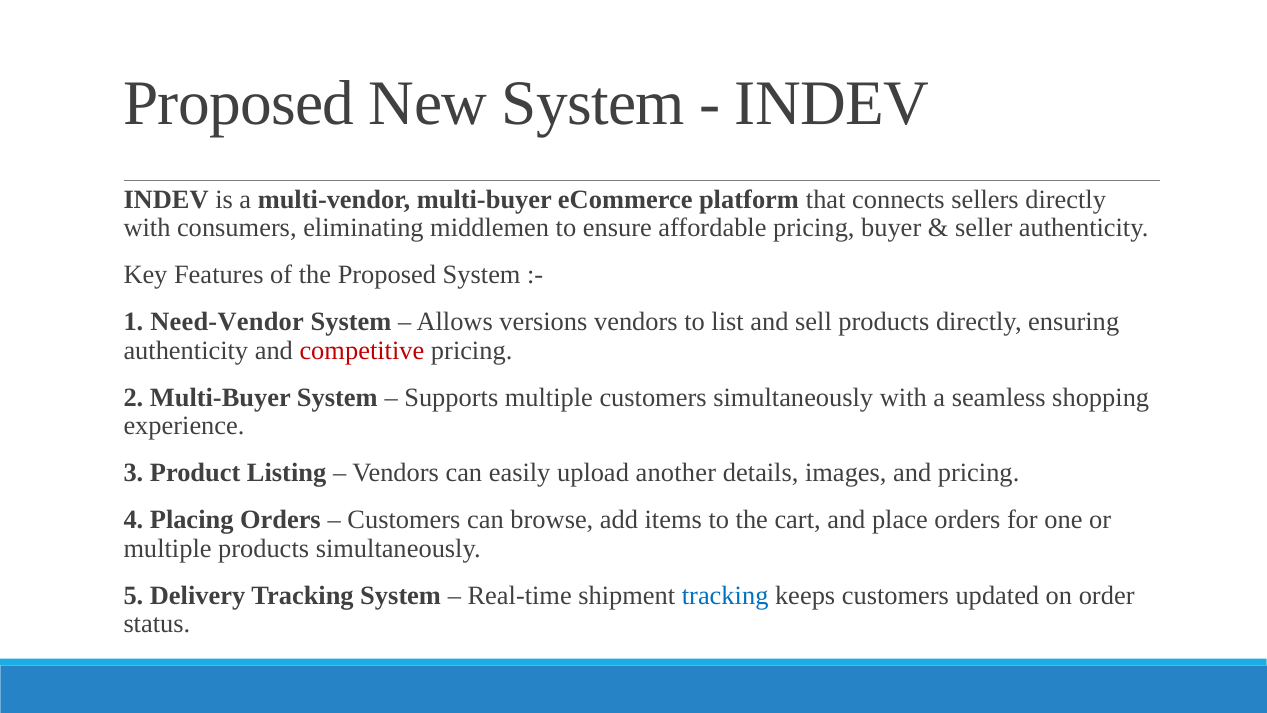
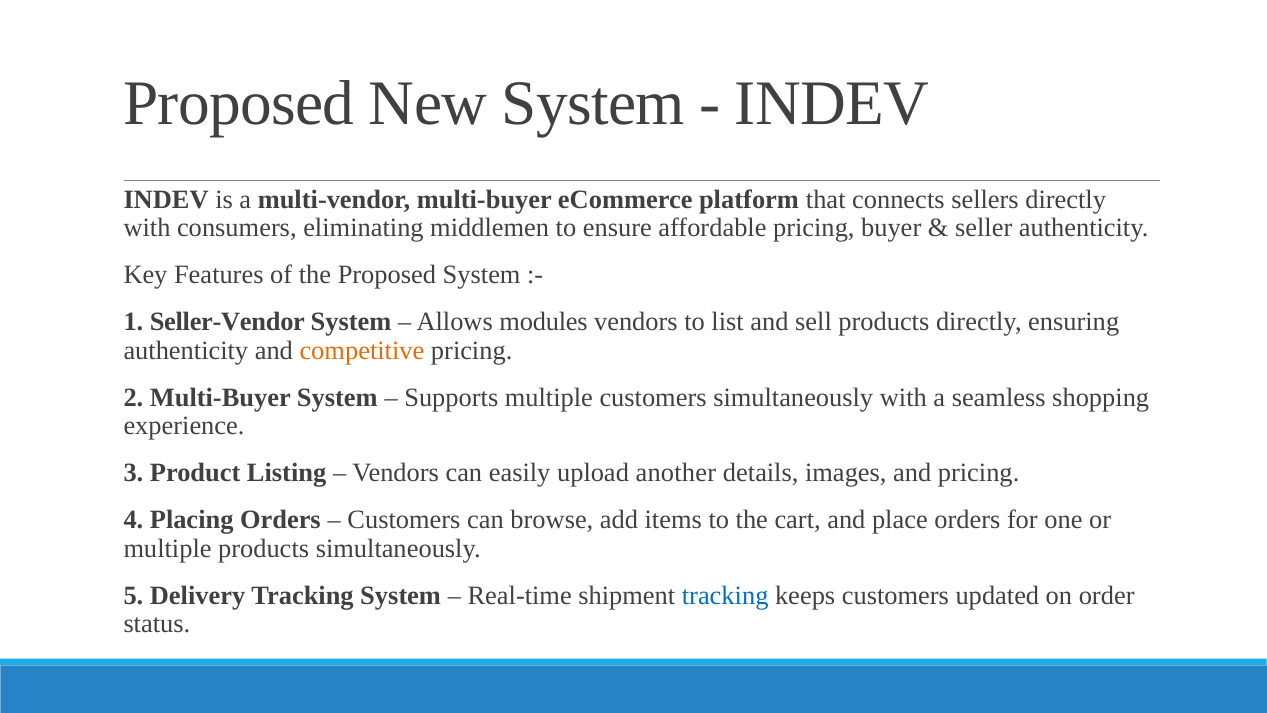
Need-Vendor: Need-Vendor -> Seller-Vendor
versions: versions -> modules
competitive colour: red -> orange
